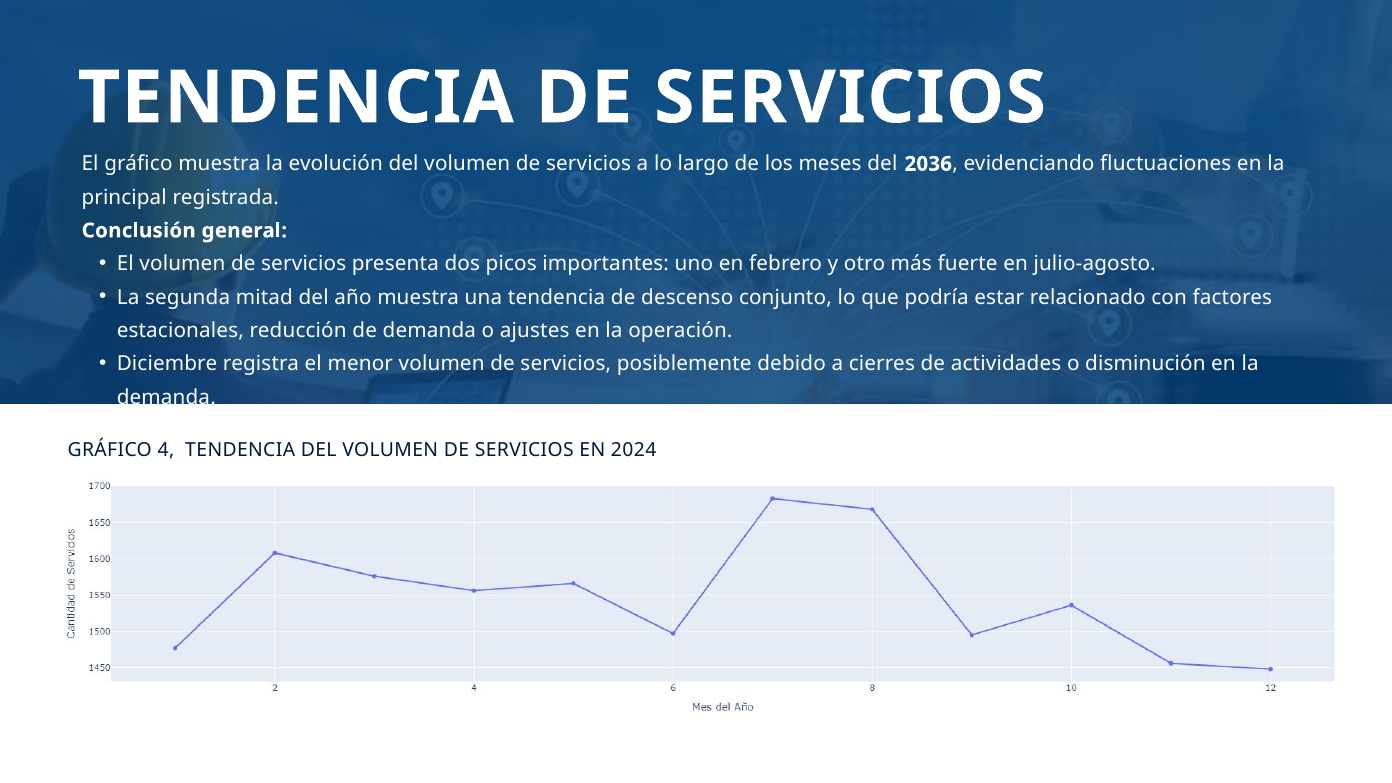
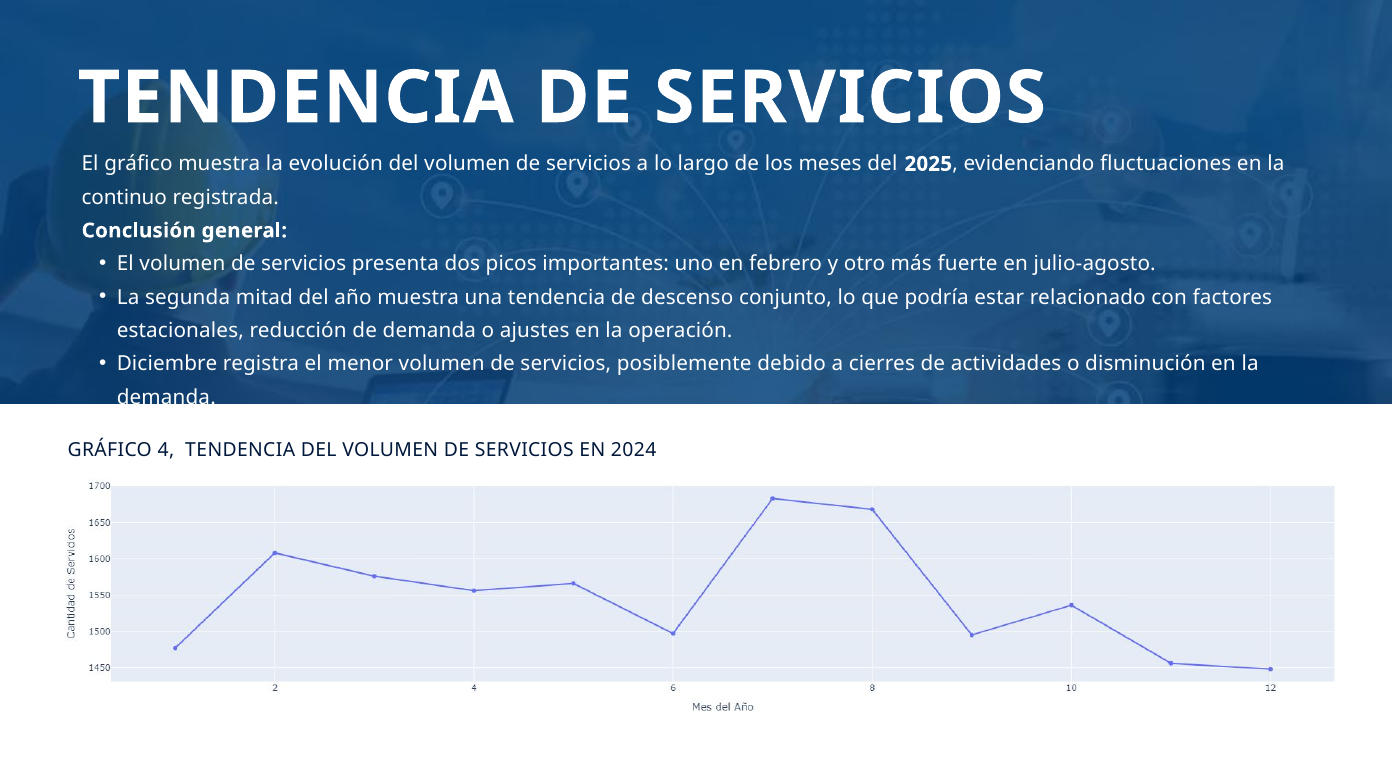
2036: 2036 -> 2025
principal: principal -> continuo
